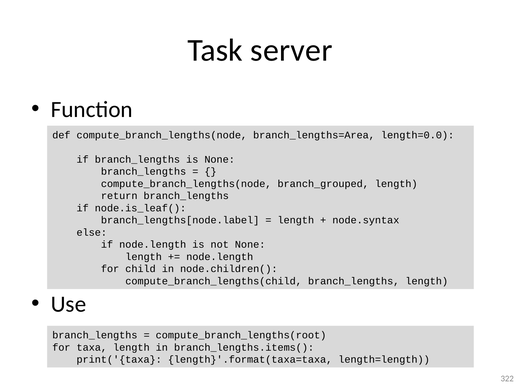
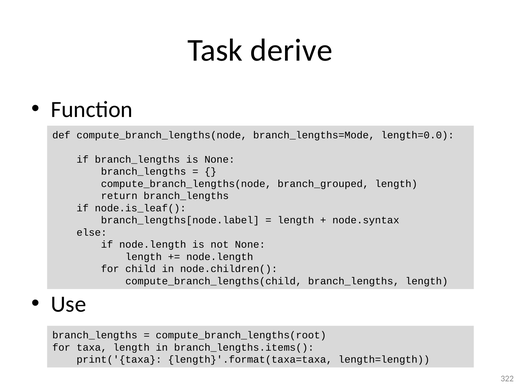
server: server -> derive
branch_lengths=Area: branch_lengths=Area -> branch_lengths=Mode
